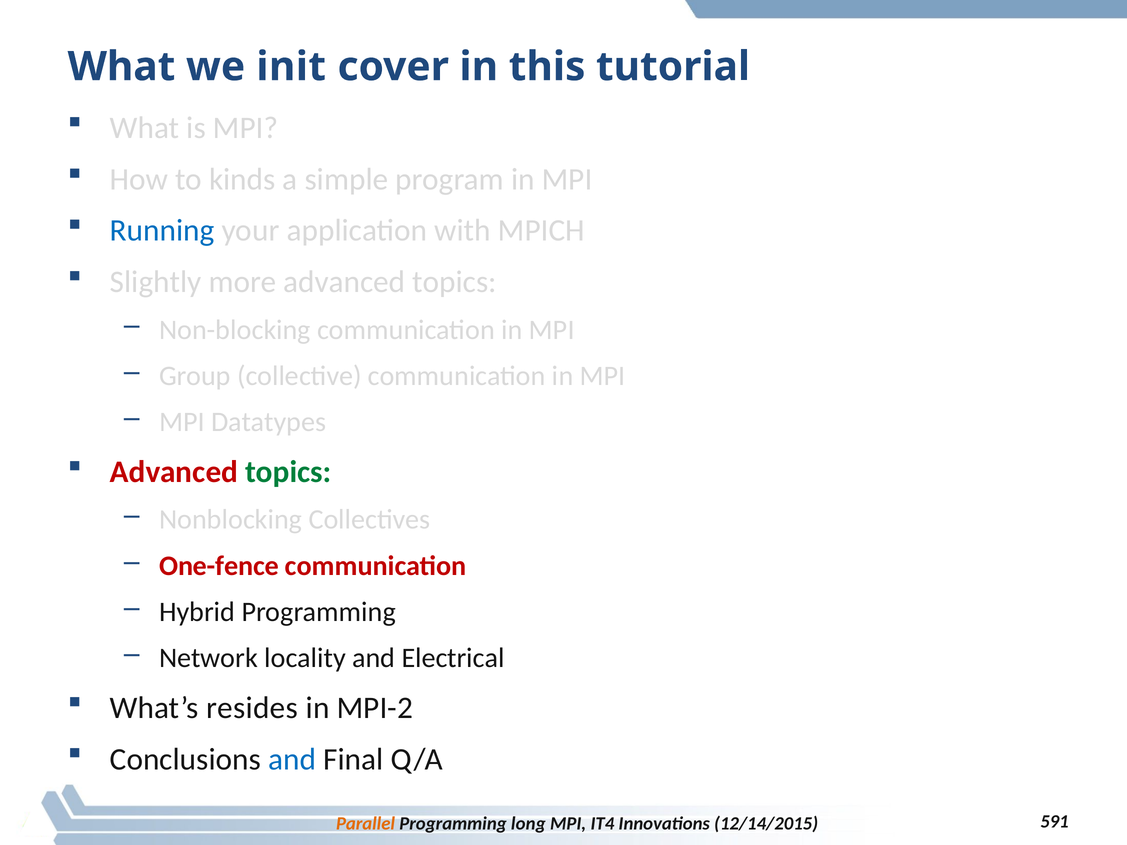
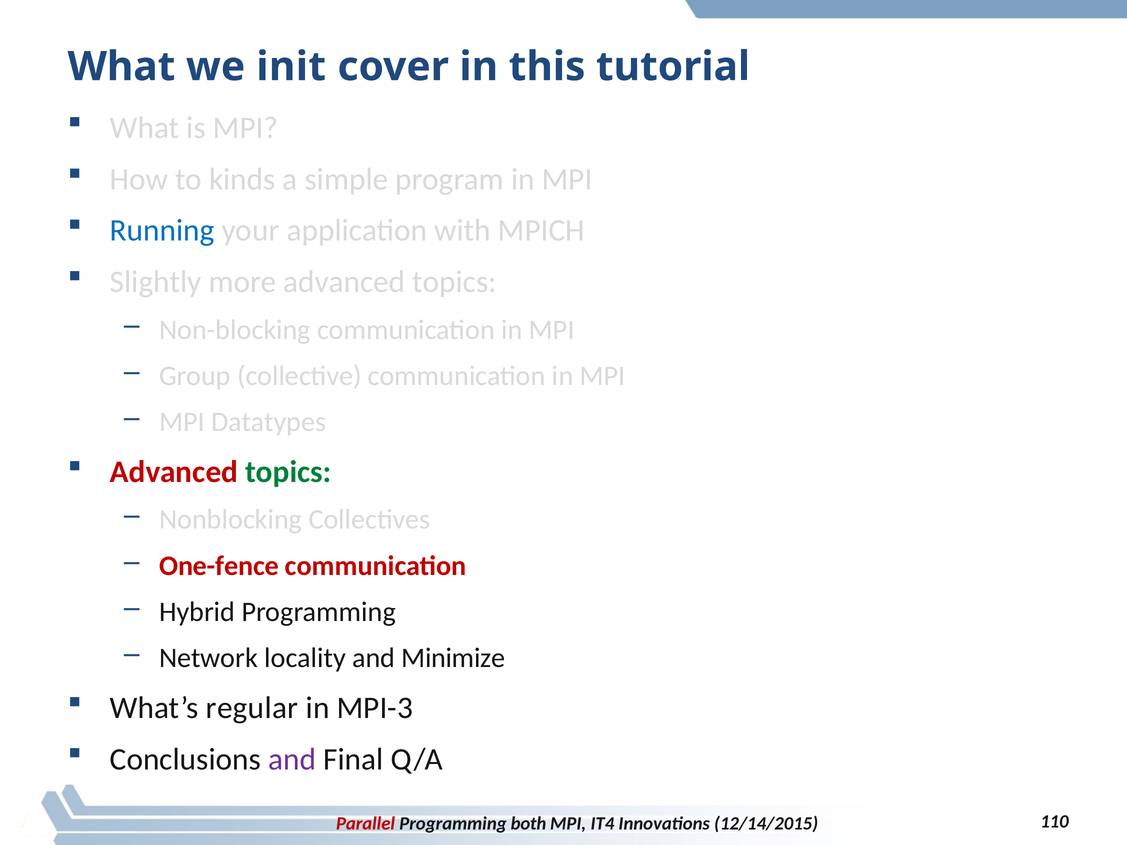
Electrical: Electrical -> Minimize
resides: resides -> regular
MPI-2: MPI-2 -> MPI-3
and at (292, 759) colour: blue -> purple
Parallel colour: orange -> red
long: long -> both
591: 591 -> 110
